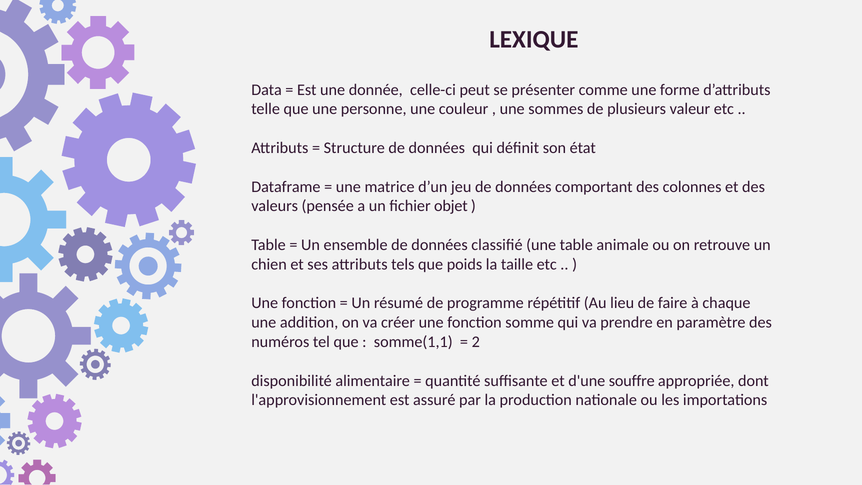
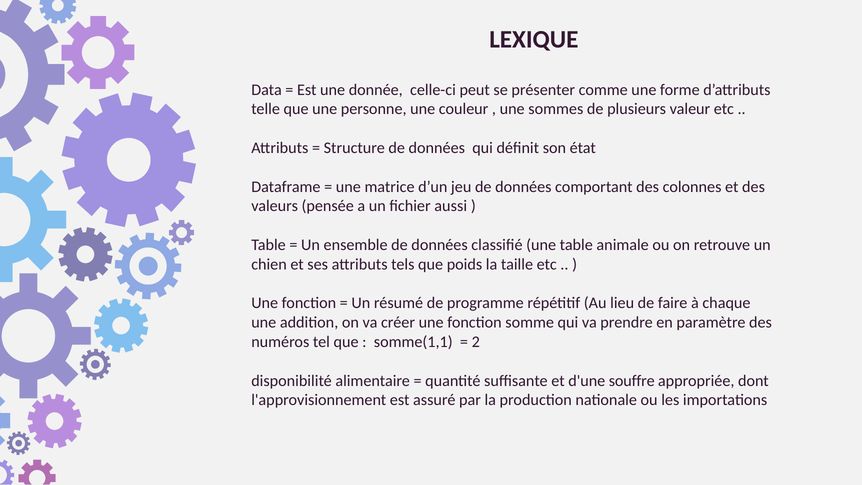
objet: objet -> aussi
